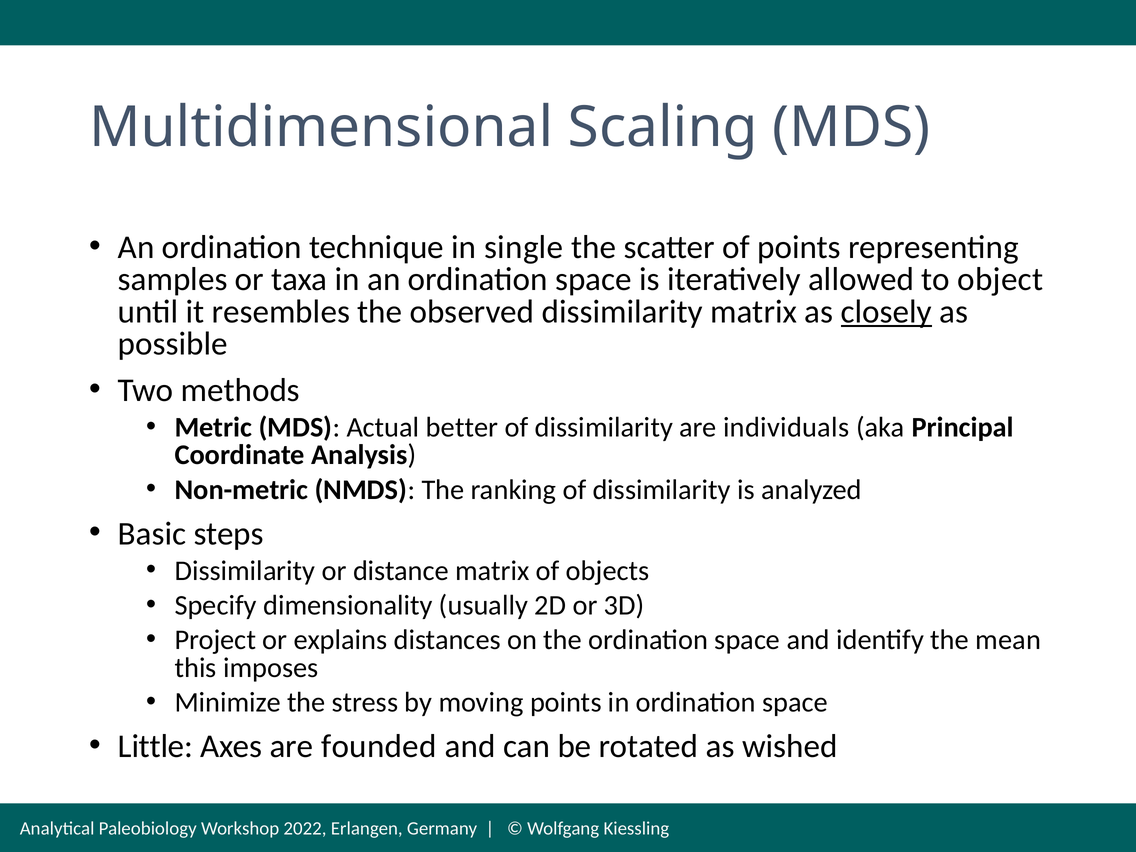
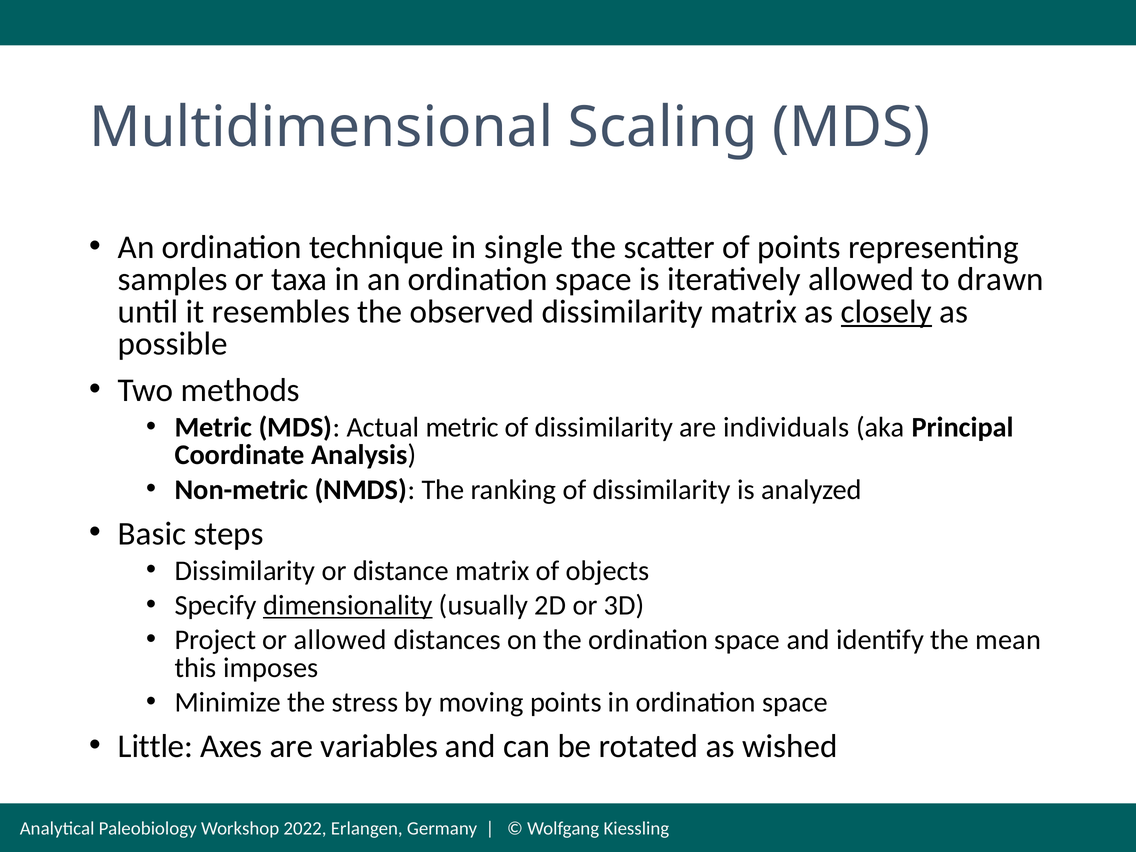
object: object -> drawn
Actual better: better -> metric
dimensionality underline: none -> present
or explains: explains -> allowed
founded: founded -> variables
